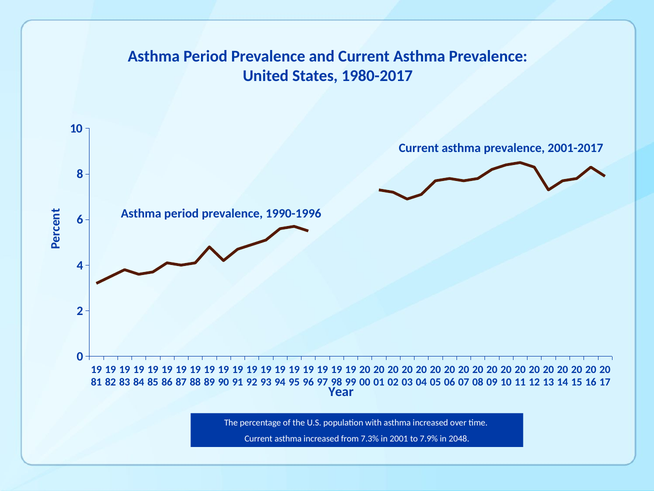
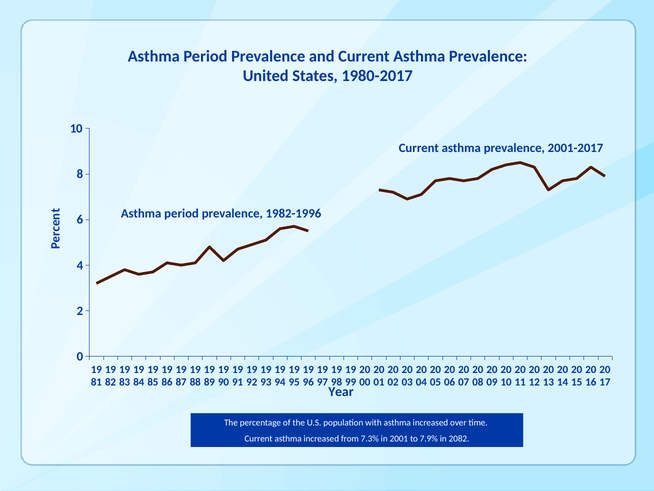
1990-1996: 1990-1996 -> 1982-1996
2048: 2048 -> 2082
